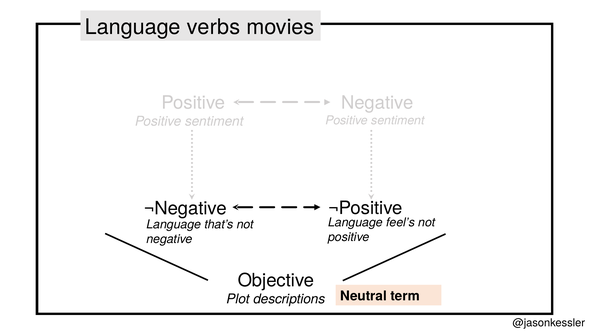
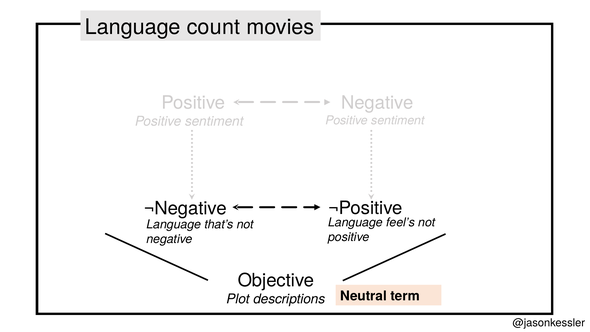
verbs: verbs -> count
